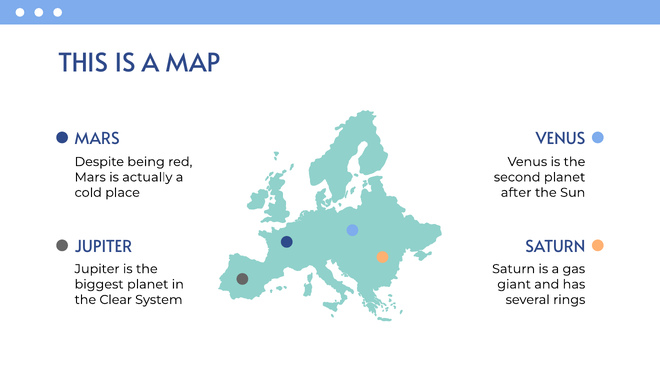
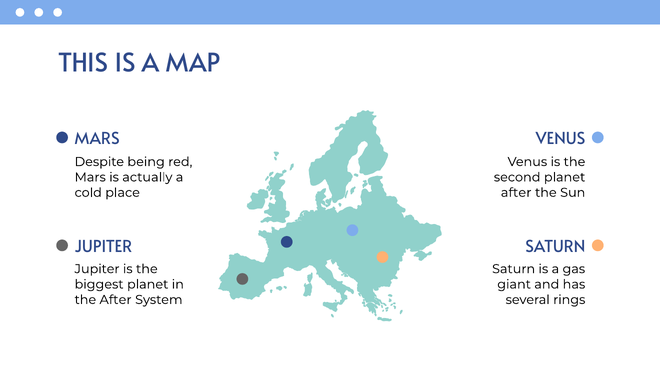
the Clear: Clear -> After
